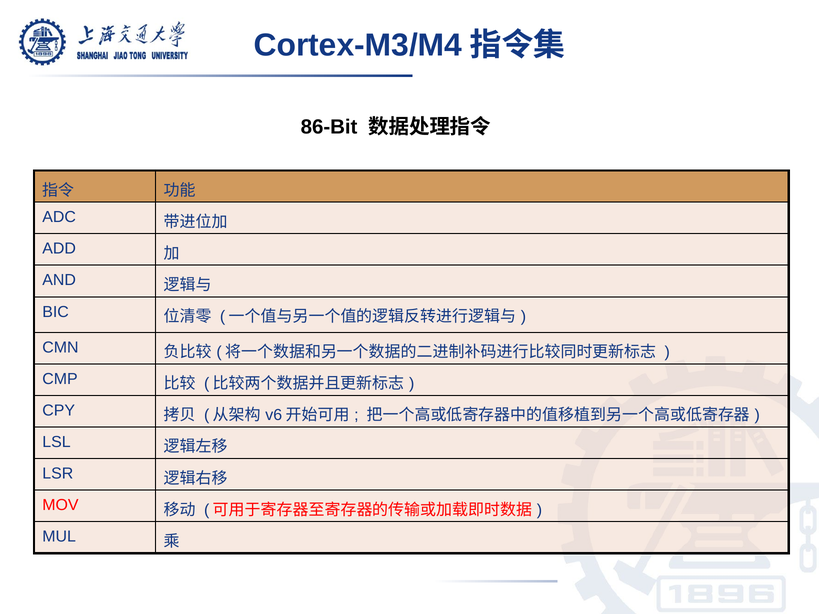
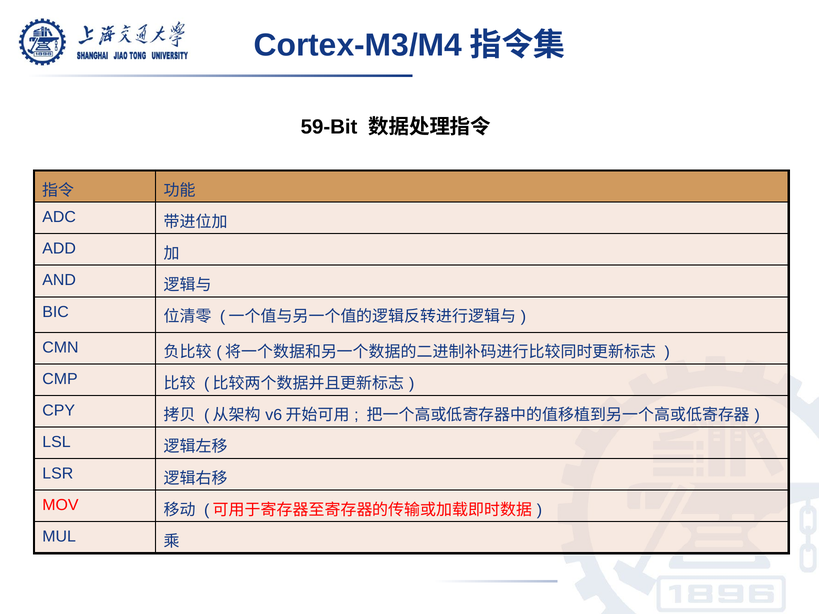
86-Bit: 86-Bit -> 59-Bit
